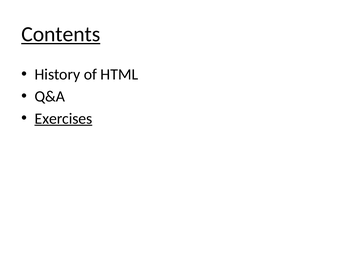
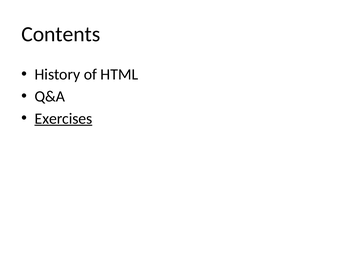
Contents underline: present -> none
